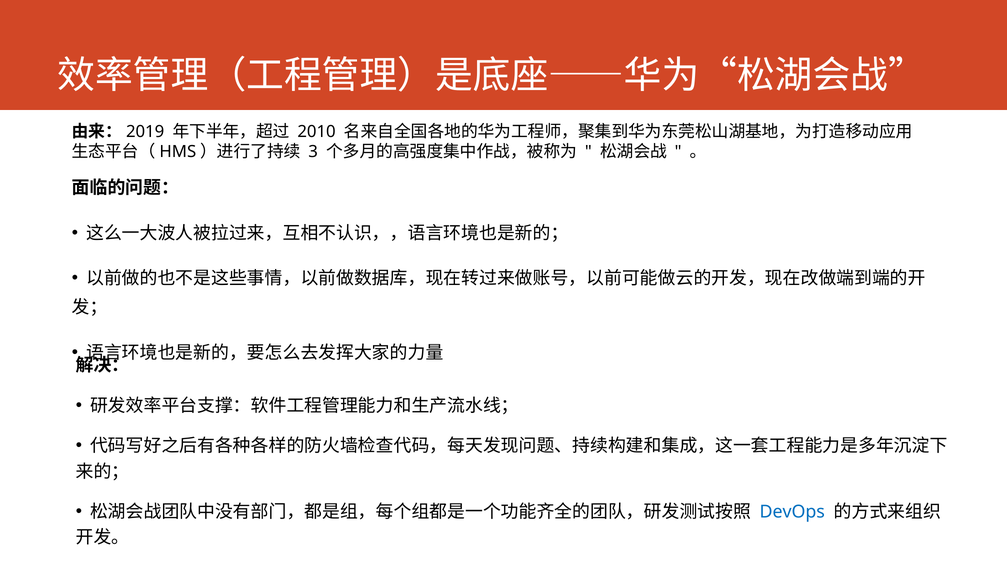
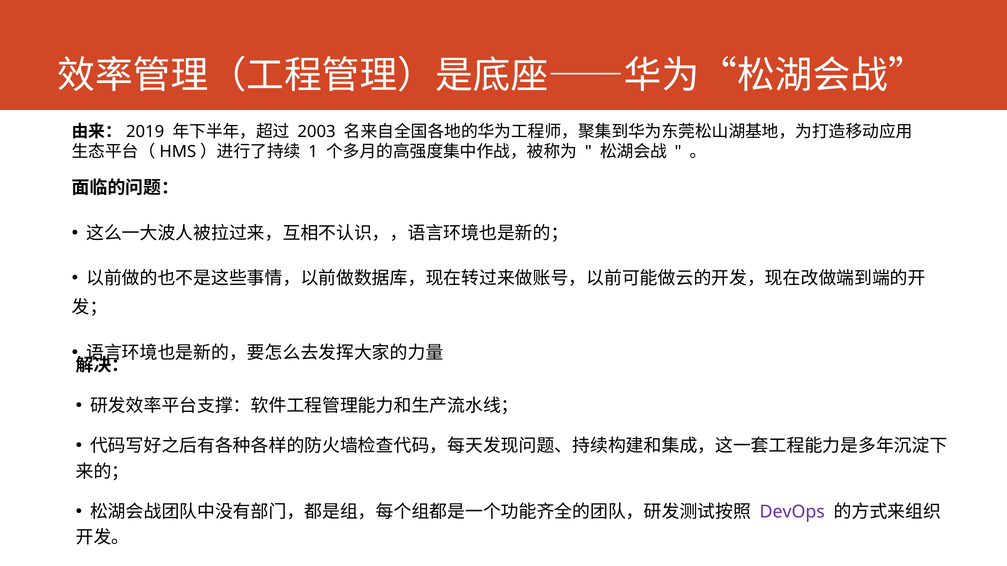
2010: 2010 -> 2003
3: 3 -> 1
DevOps colour: blue -> purple
